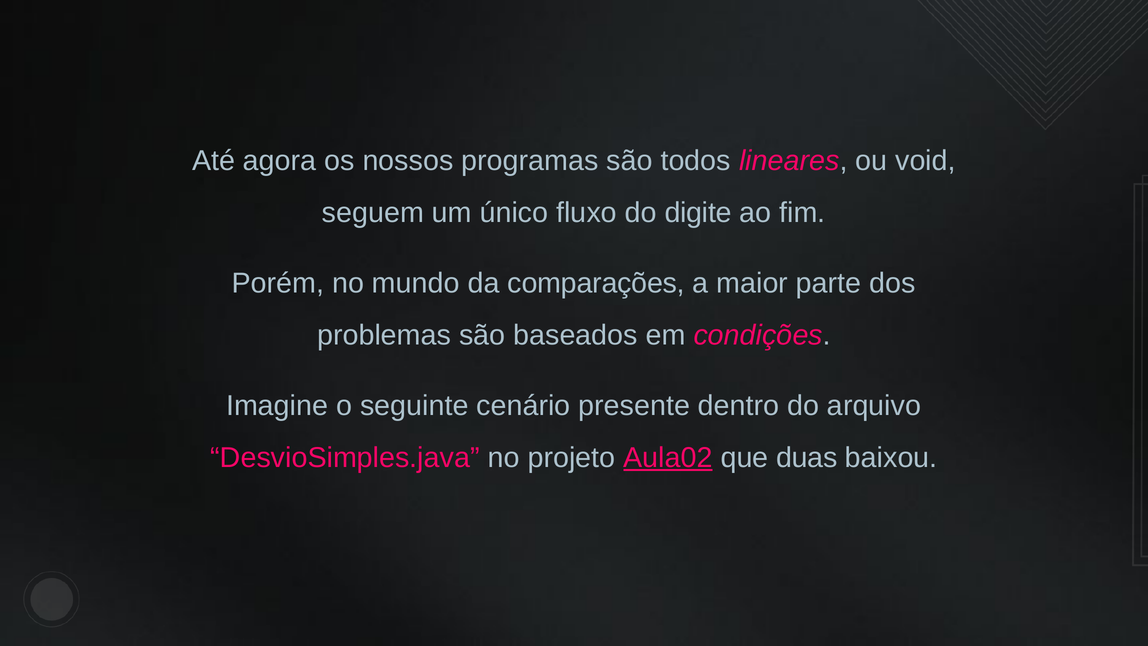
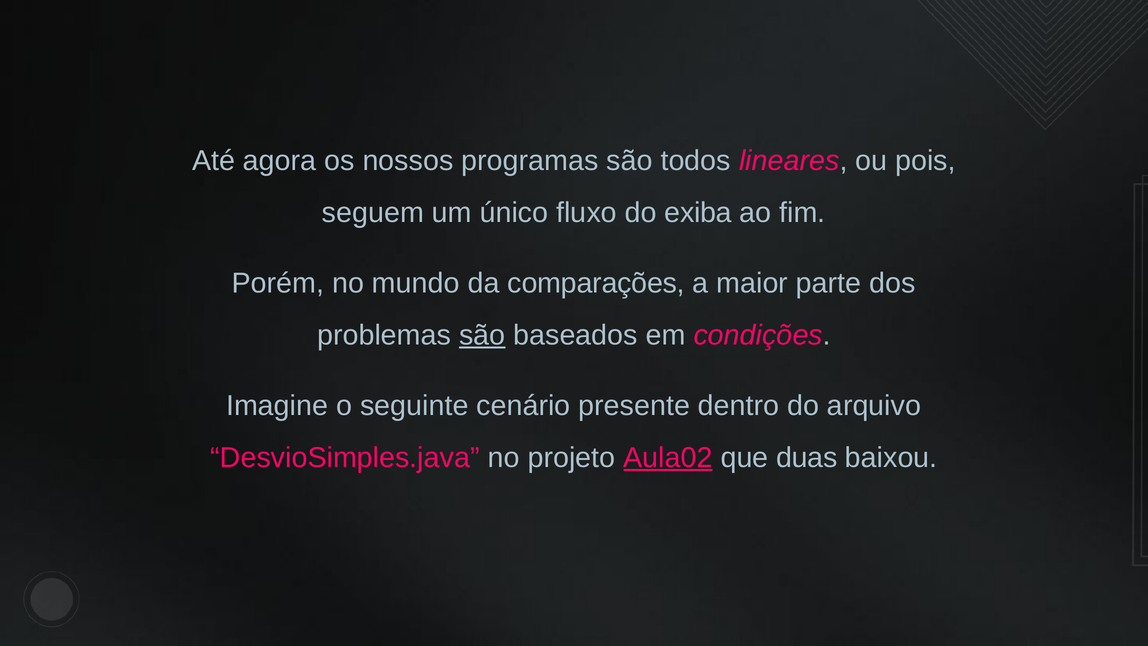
void: void -> pois
digite: digite -> exiba
são at (482, 335) underline: none -> present
